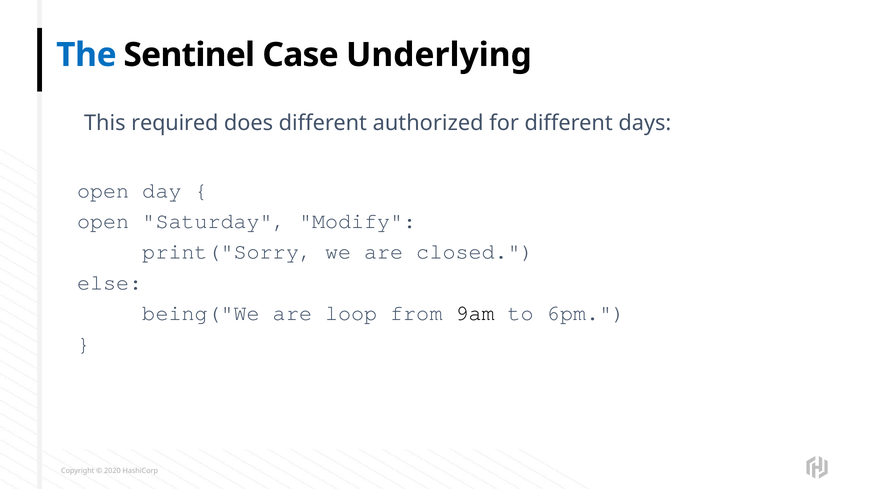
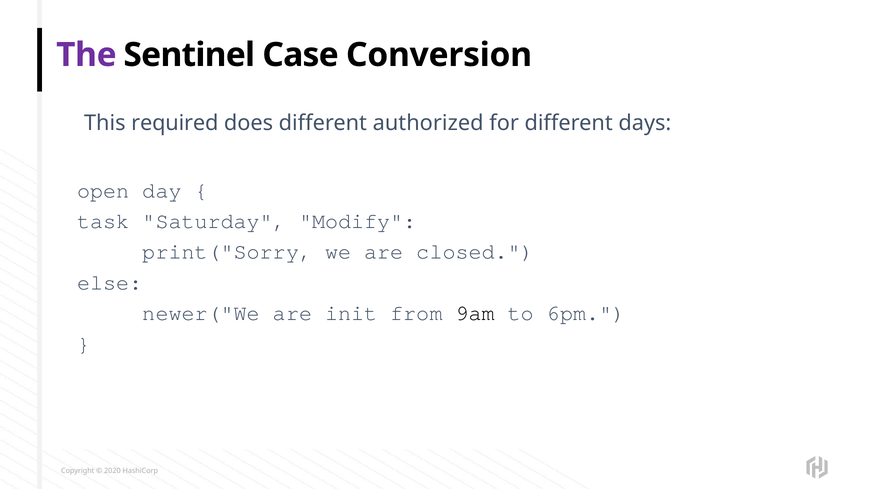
The colour: blue -> purple
Underlying: Underlying -> Conversion
open at (103, 221): open -> task
being("We: being("We -> newer("We
loop: loop -> init
